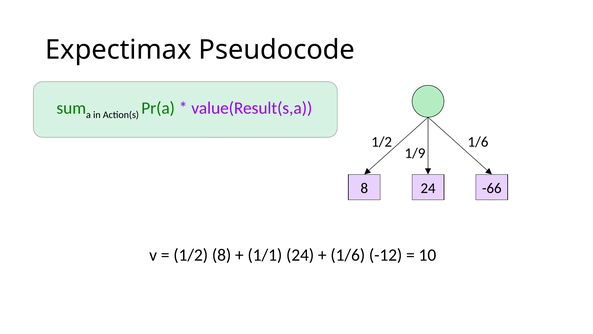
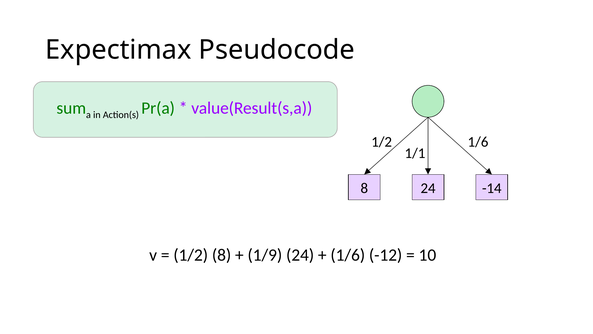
1/9: 1/9 -> 1/1
-66: -66 -> -14
1/1: 1/1 -> 1/9
